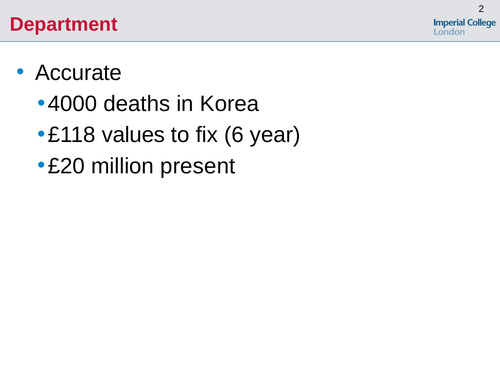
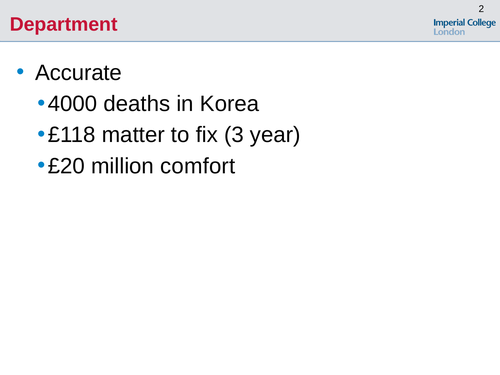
values: values -> matter
6: 6 -> 3
present: present -> comfort
